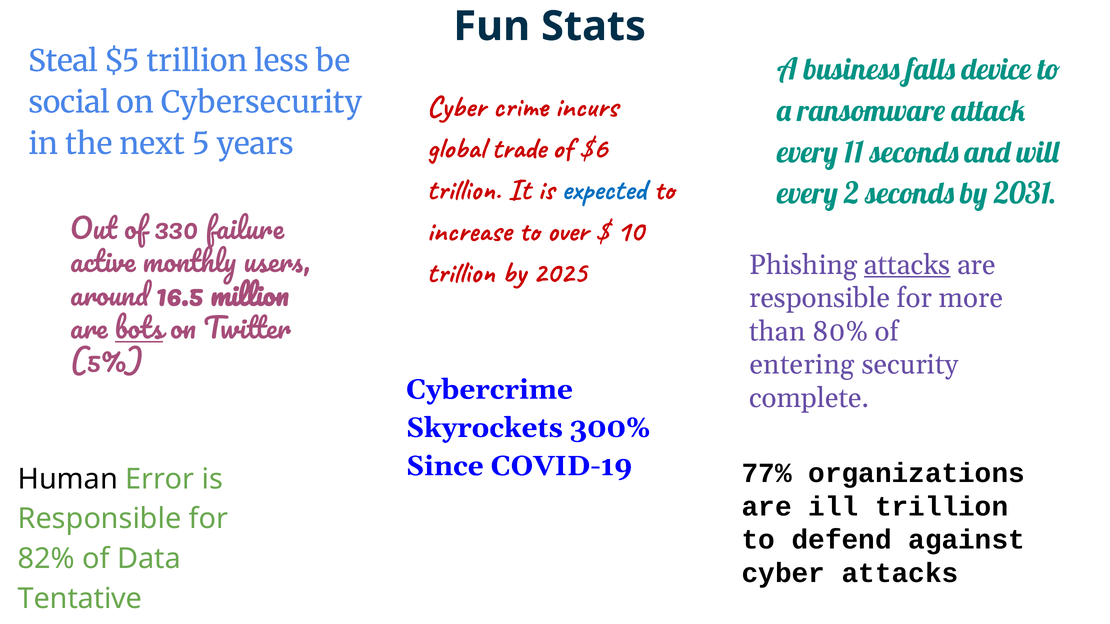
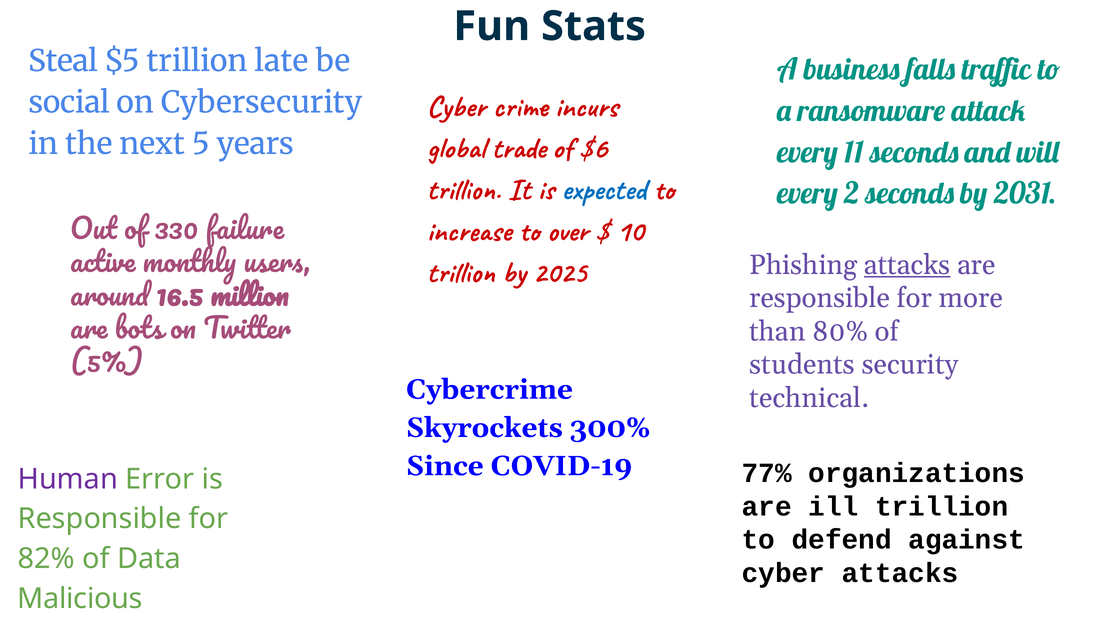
less: less -> late
device: device -> traffic
bots underline: present -> none
entering: entering -> students
complete: complete -> technical
Human colour: black -> purple
Tentative: Tentative -> Malicious
